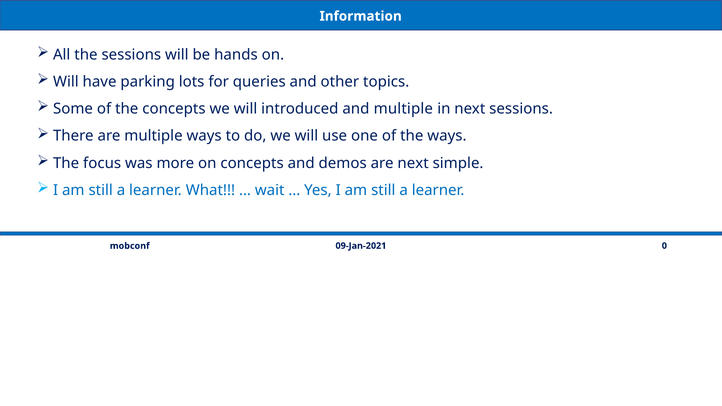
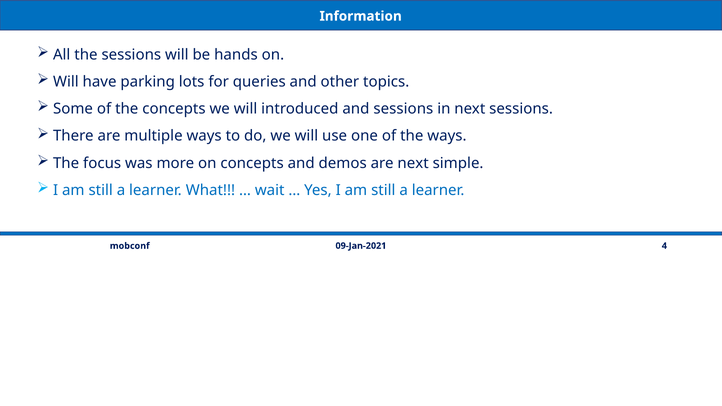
and multiple: multiple -> sessions
0: 0 -> 4
